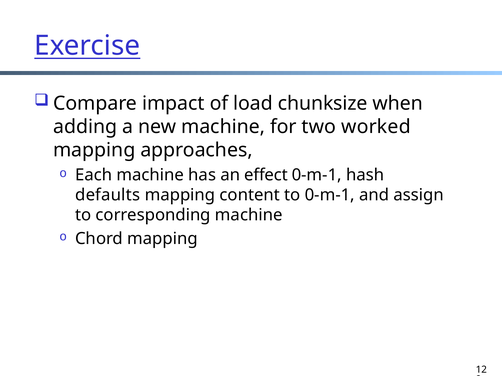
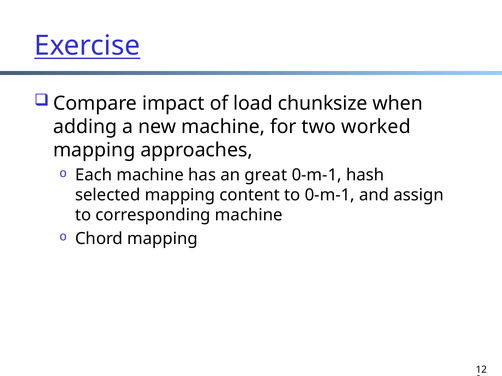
effect: effect -> great
defaults: defaults -> selected
